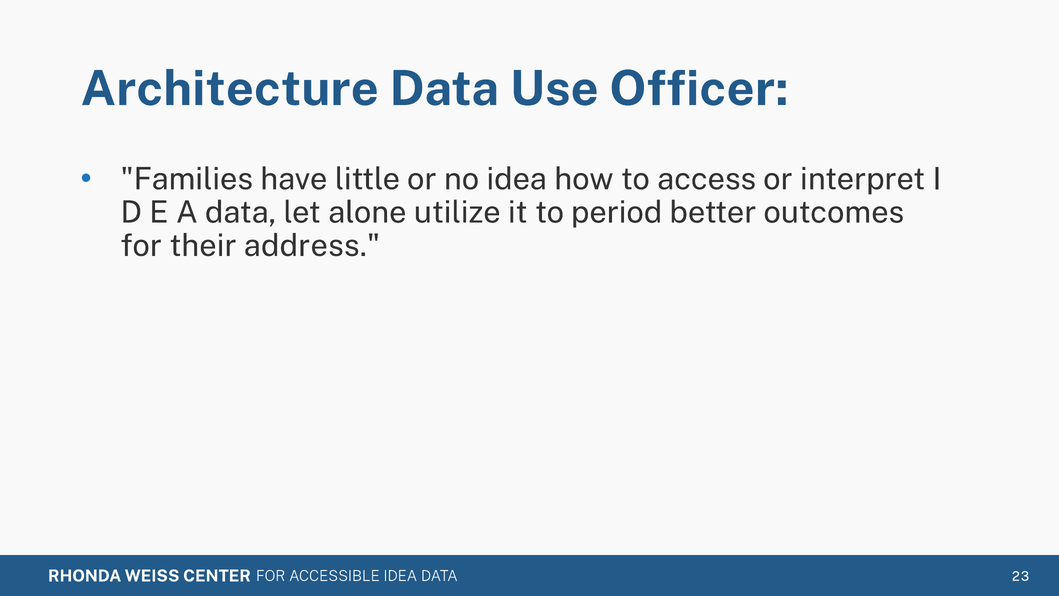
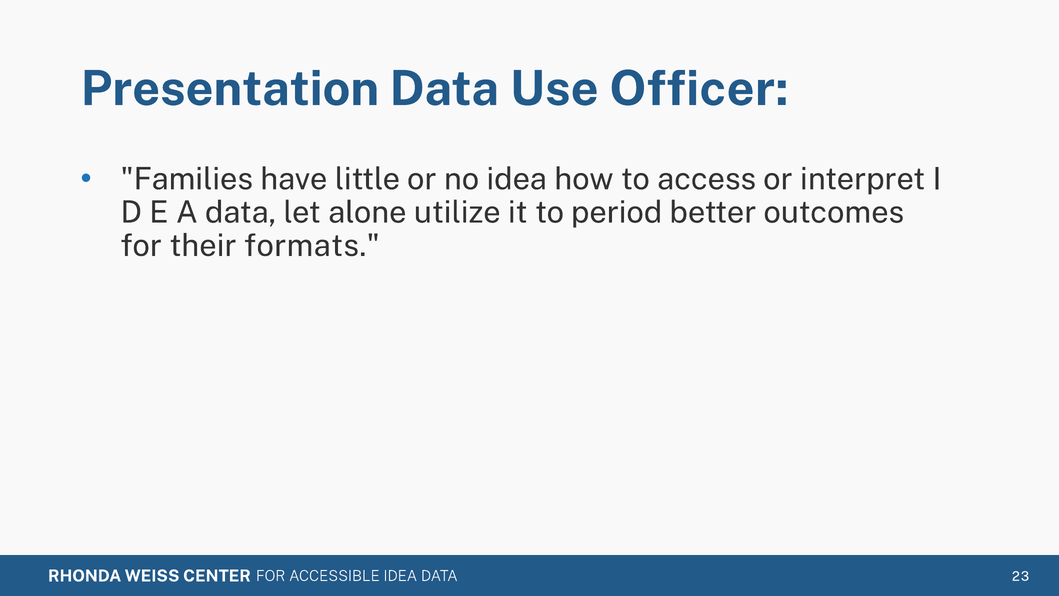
Architecture: Architecture -> Presentation
address: address -> formats
